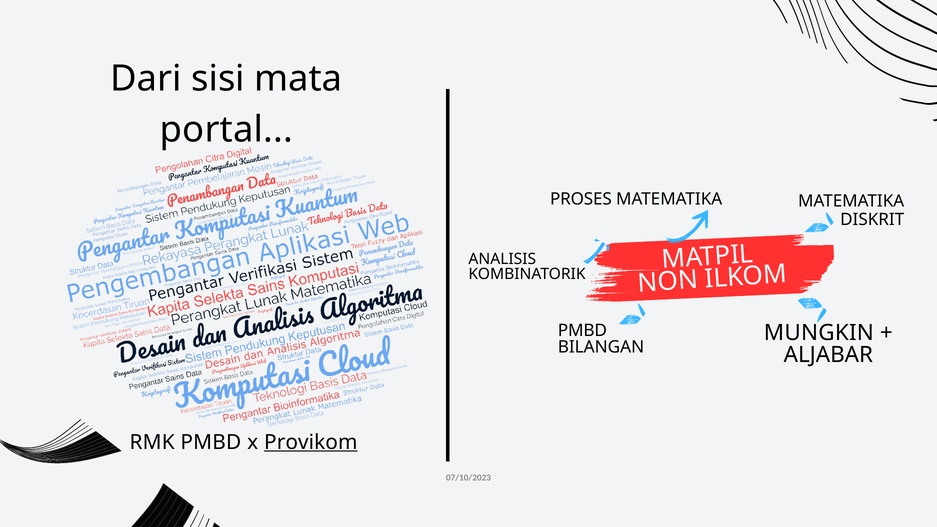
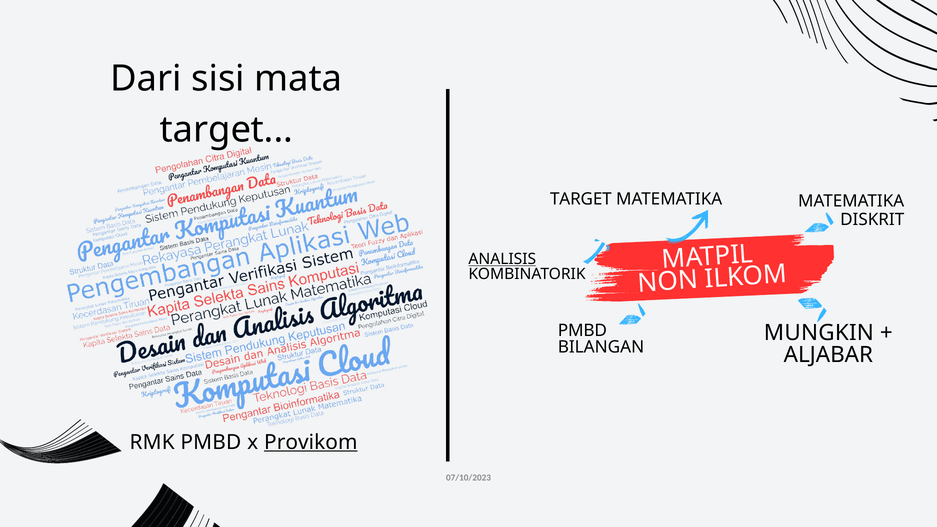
portal at (226, 130): portal -> target
PROSES at (581, 199): PROSES -> TARGET
ANALISIS underline: none -> present
